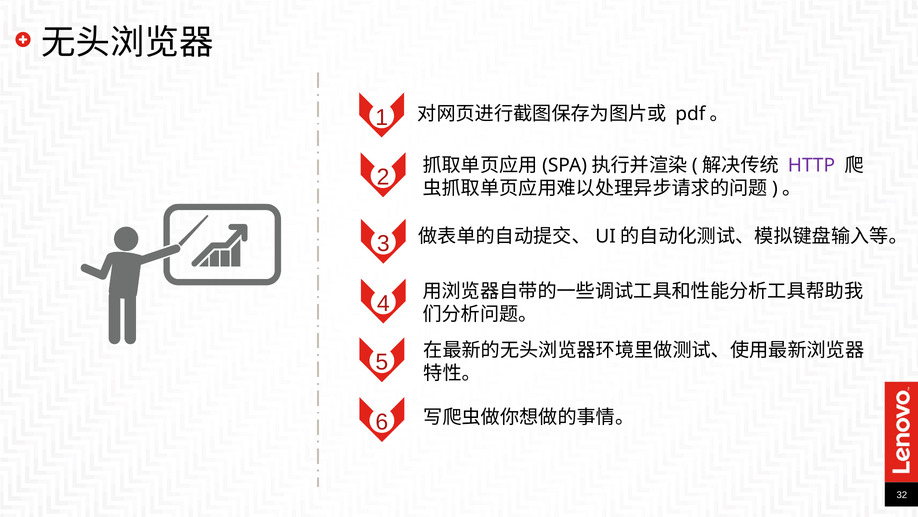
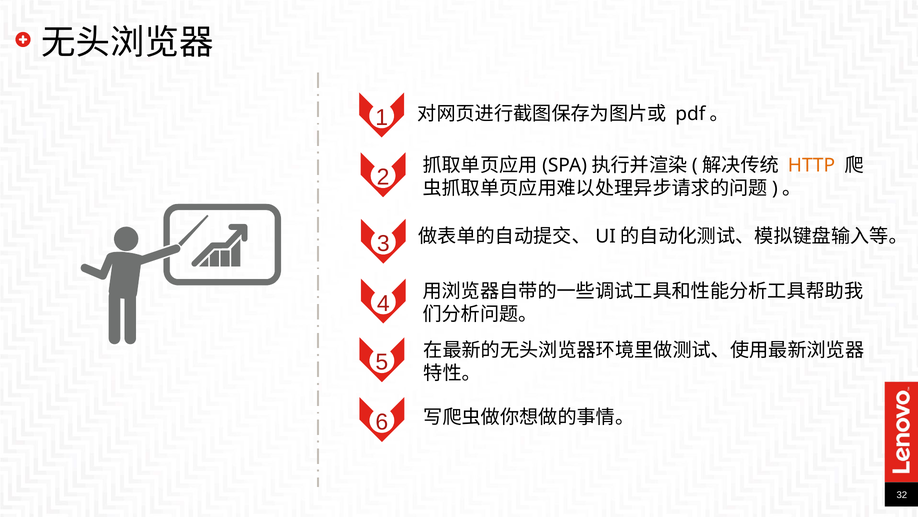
HTTP colour: purple -> orange
